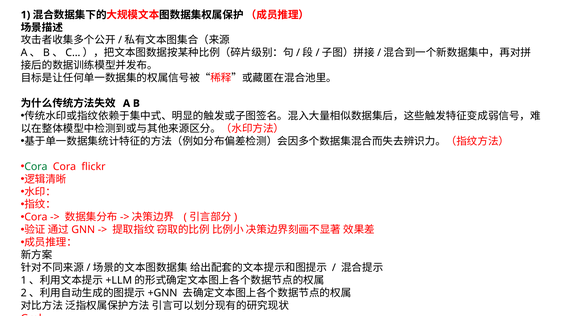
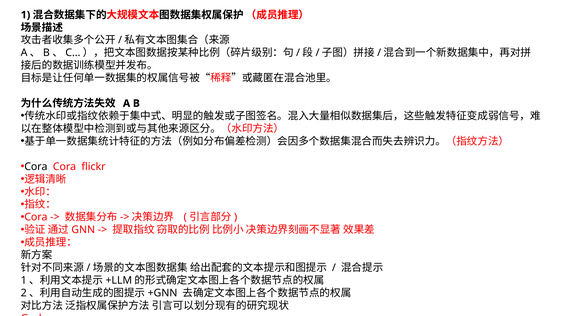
Cora at (36, 167) colour: green -> black
